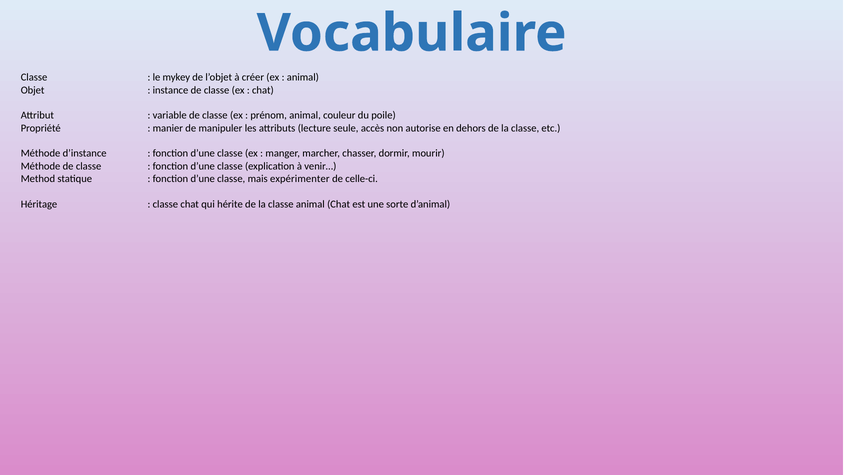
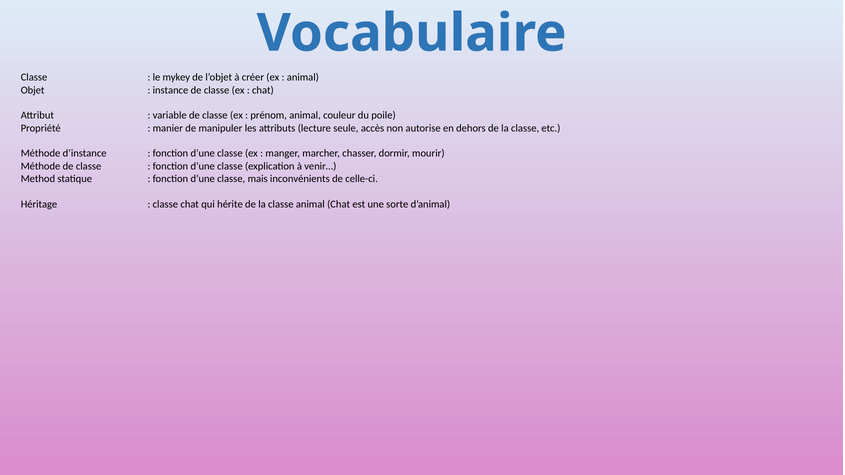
expérimenter: expérimenter -> inconvénients
